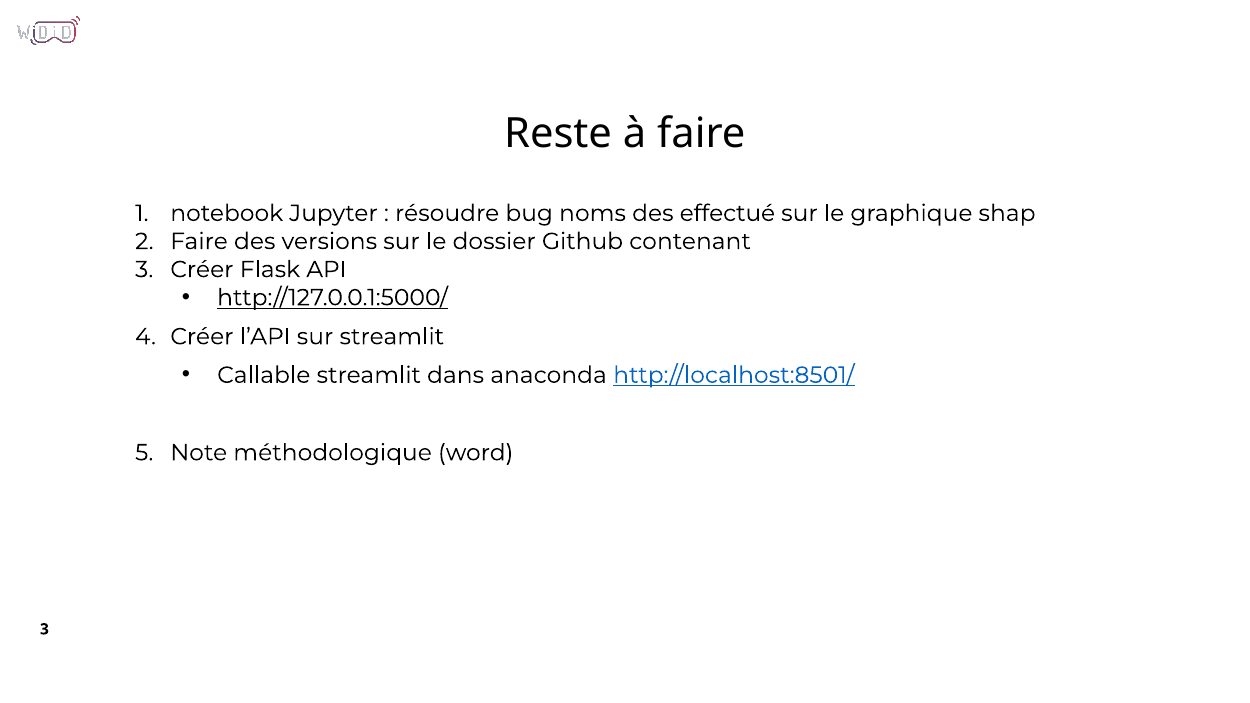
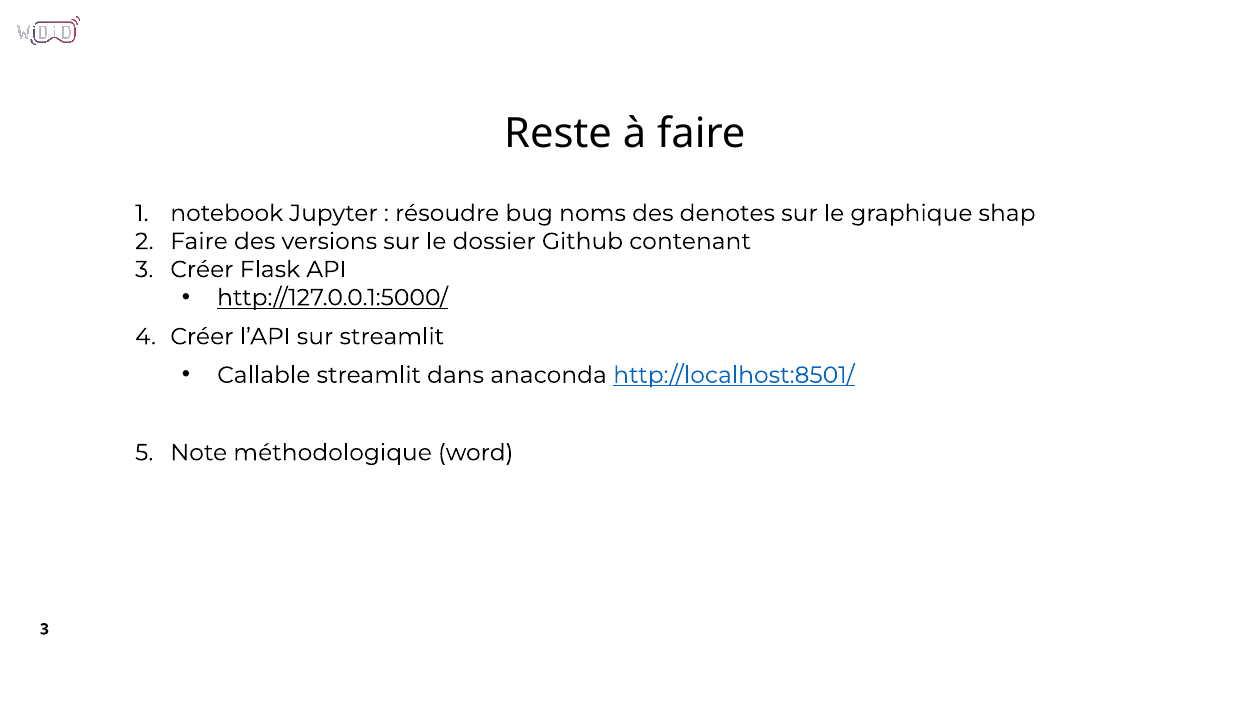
effectué: effectué -> denotes
